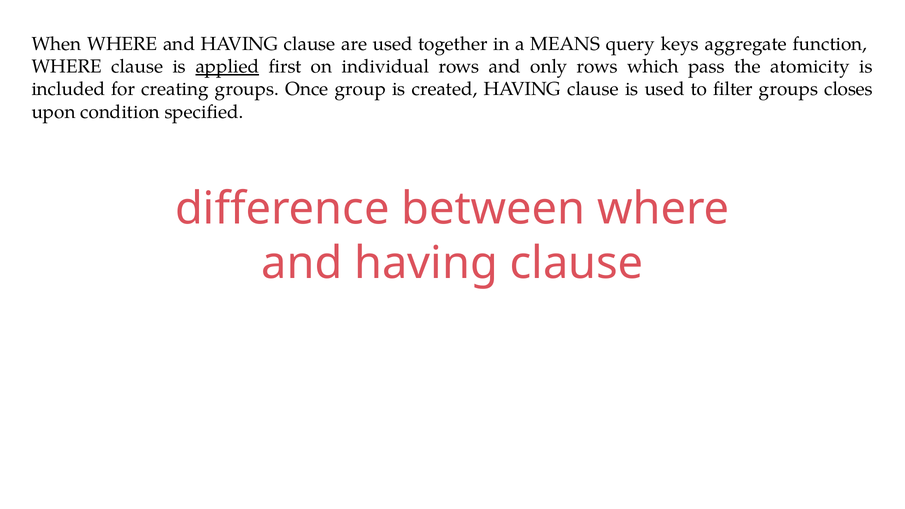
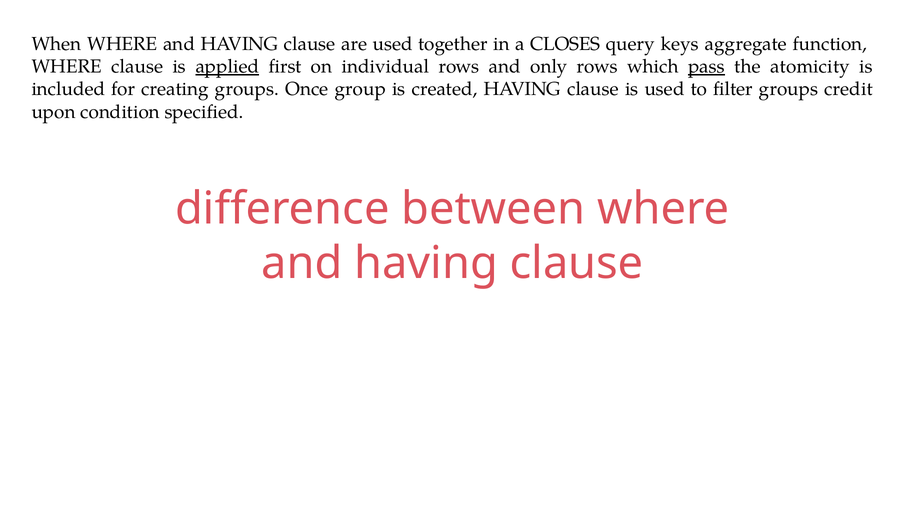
MEANS: MEANS -> CLOSES
pass underline: none -> present
closes: closes -> credit
